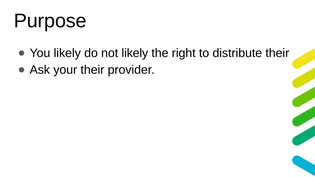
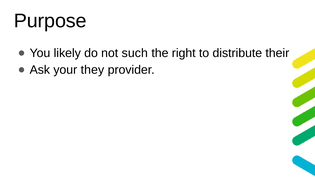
not likely: likely -> such
your their: their -> they
